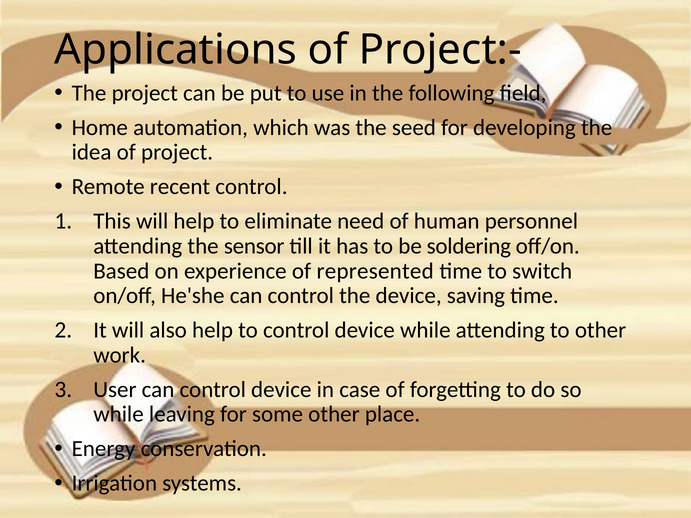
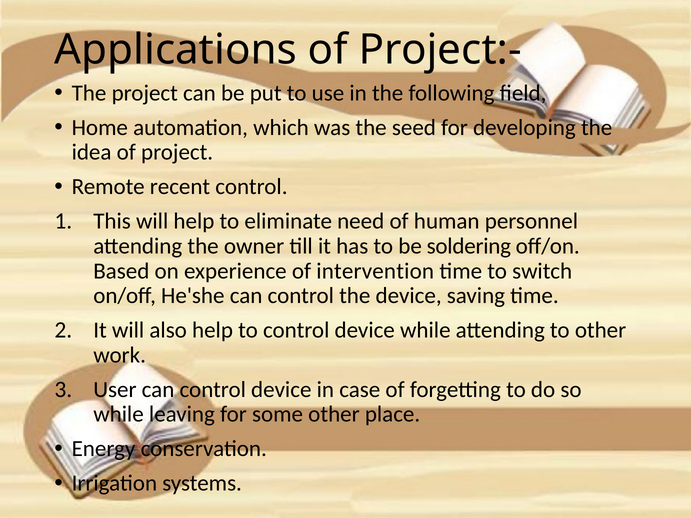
sensor: sensor -> owner
represented: represented -> intervention
